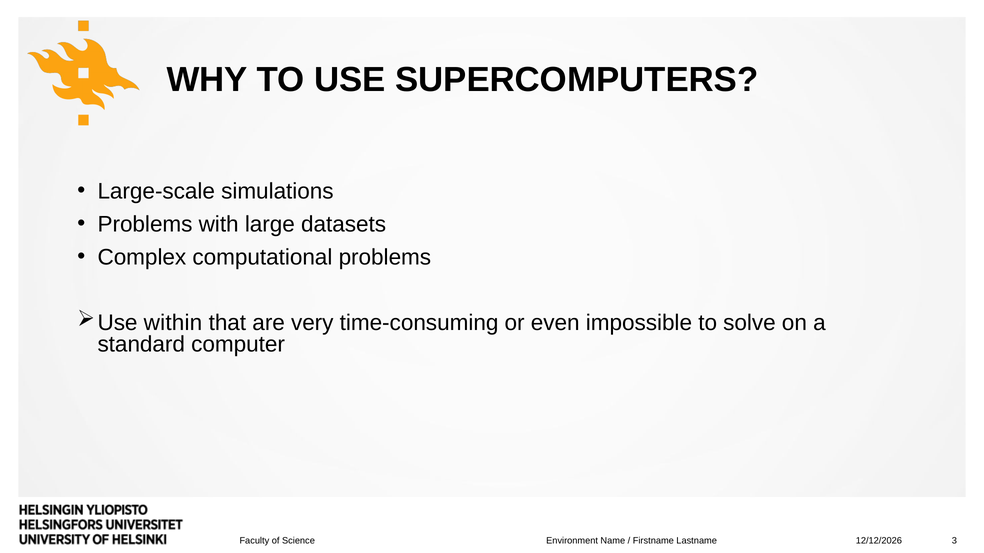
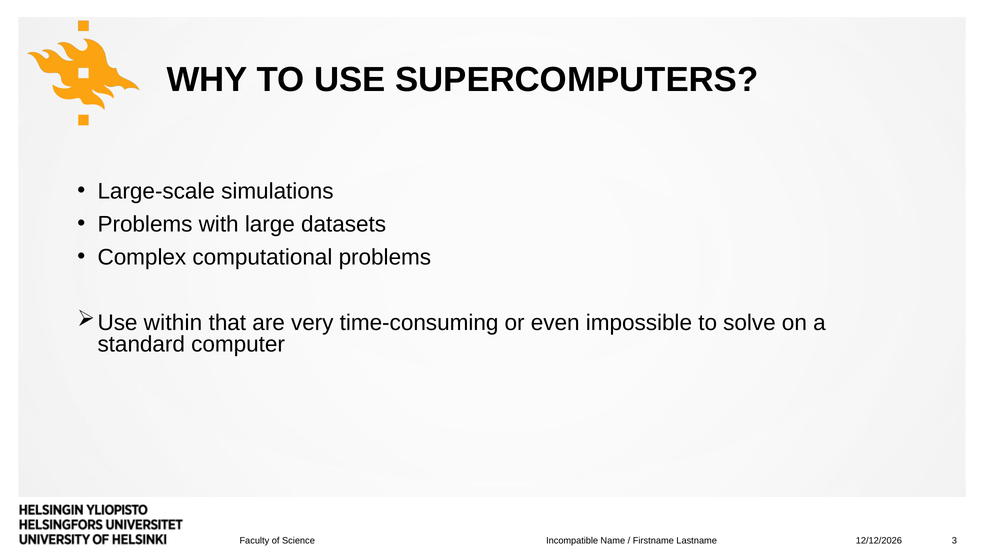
Environment: Environment -> Incompatible
